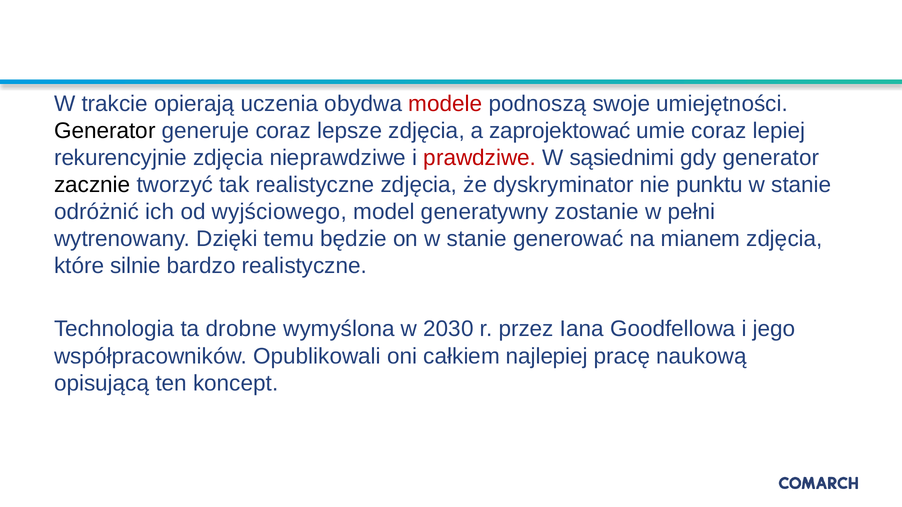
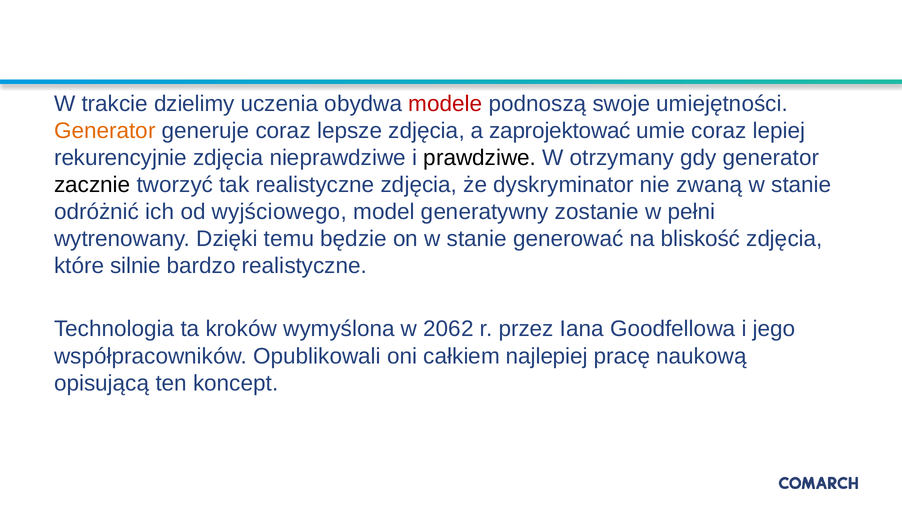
opierają: opierają -> dzielimy
Generator at (105, 131) colour: black -> orange
prawdziwe colour: red -> black
sąsiednimi: sąsiednimi -> otrzymany
punktu: punktu -> zwaną
mianem: mianem -> bliskość
drobne: drobne -> kroków
2030: 2030 -> 2062
